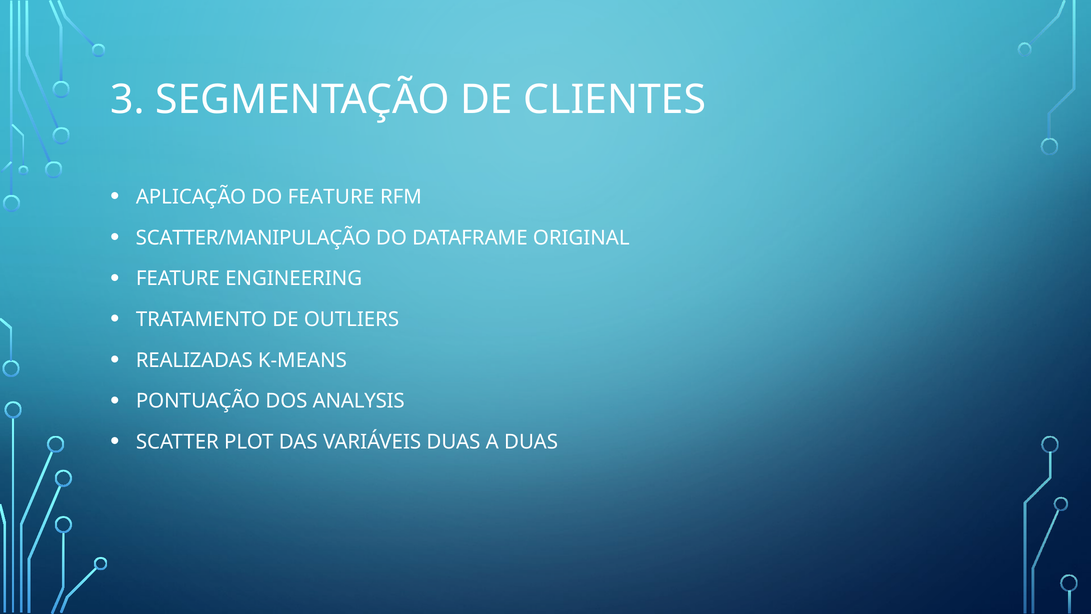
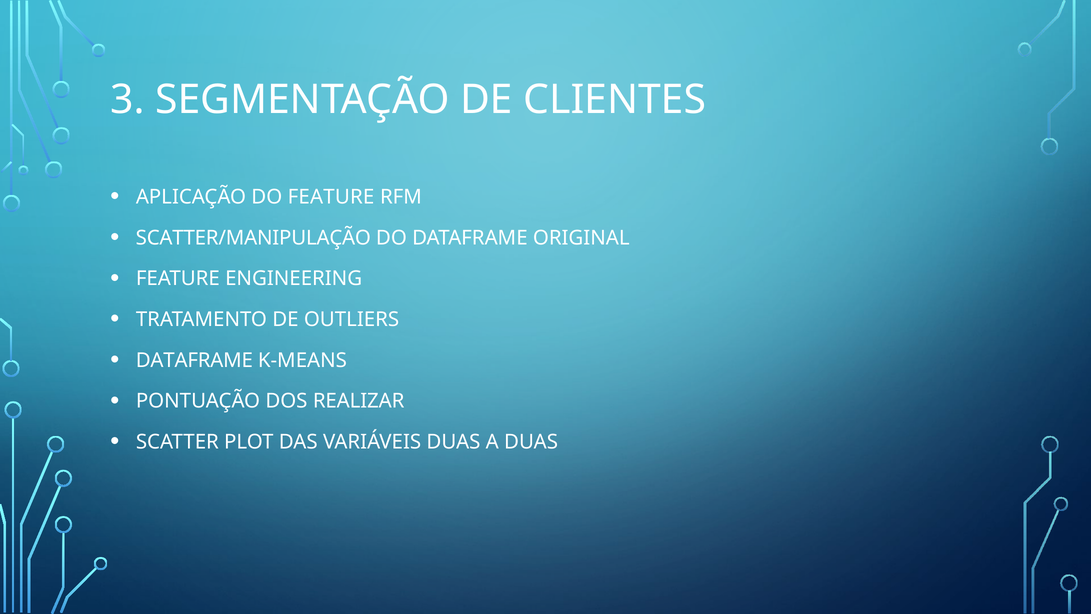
REALIZADAS at (194, 360): REALIZADAS -> DATAFRAME
ANALYSIS: ANALYSIS -> REALIZAR
